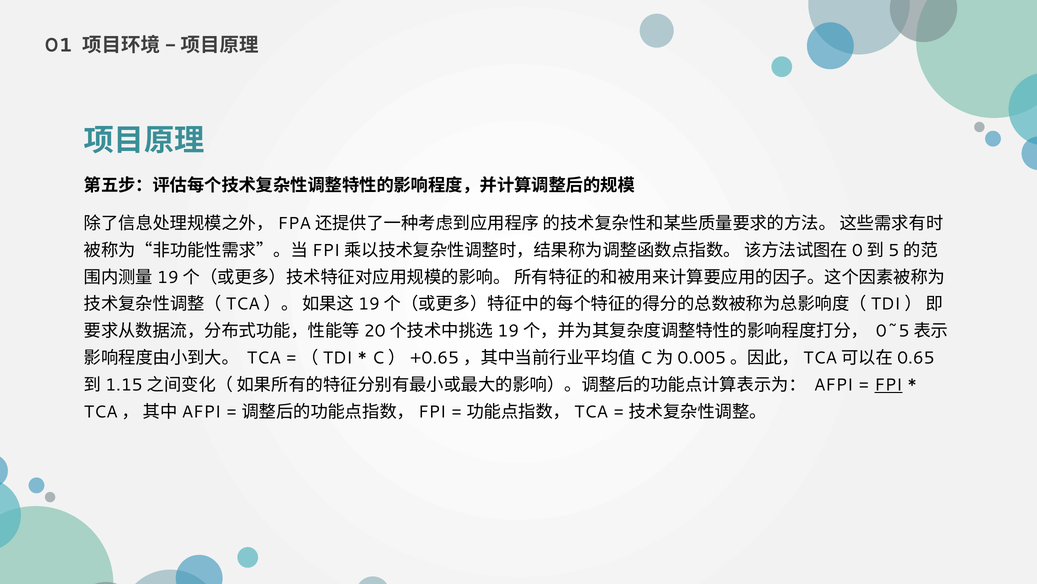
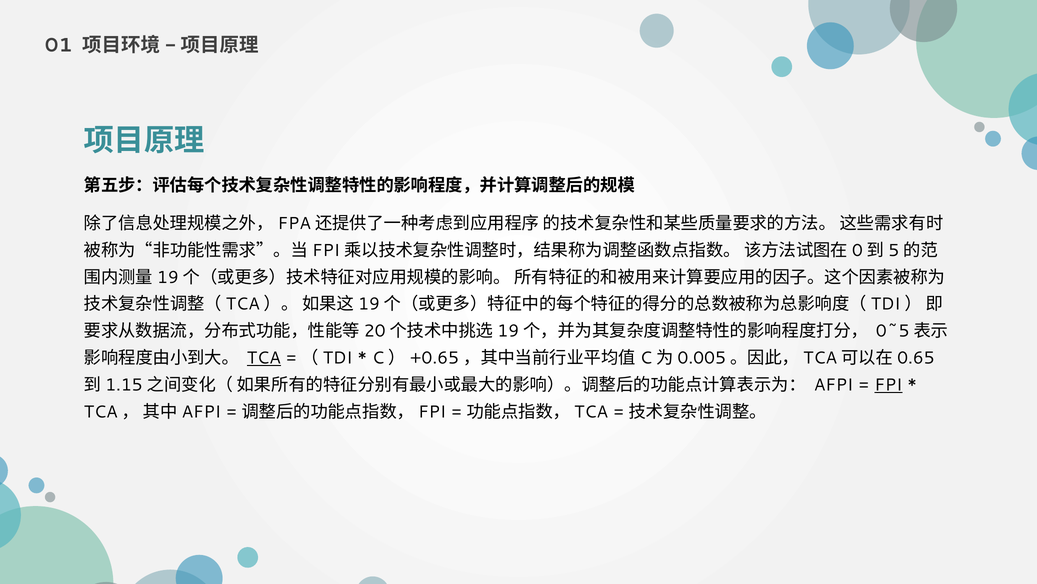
TCA underline: none -> present
